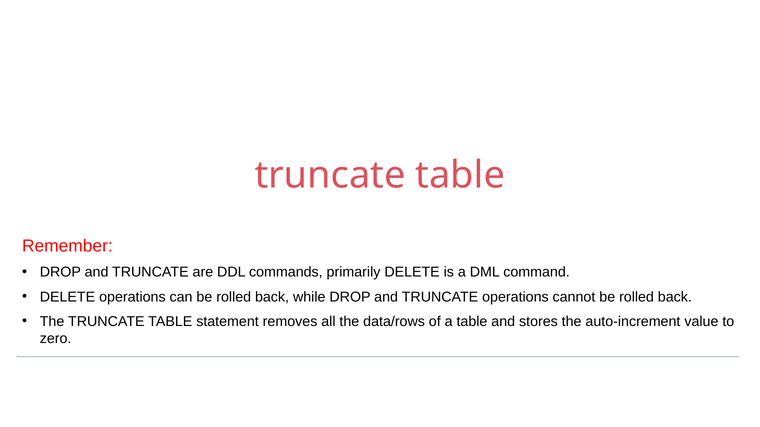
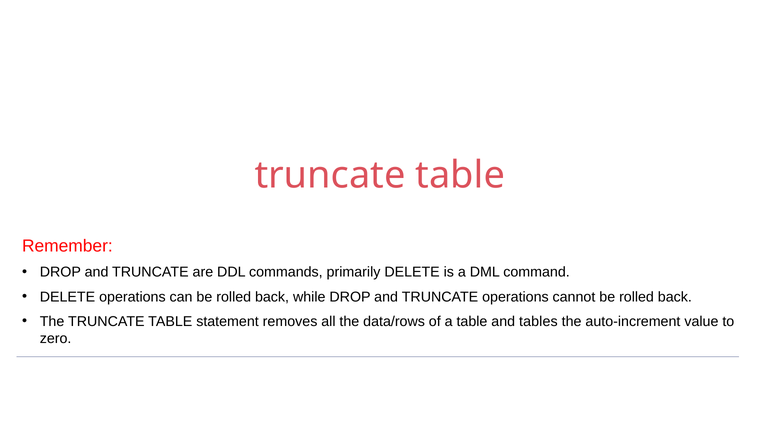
stores: stores -> tables
